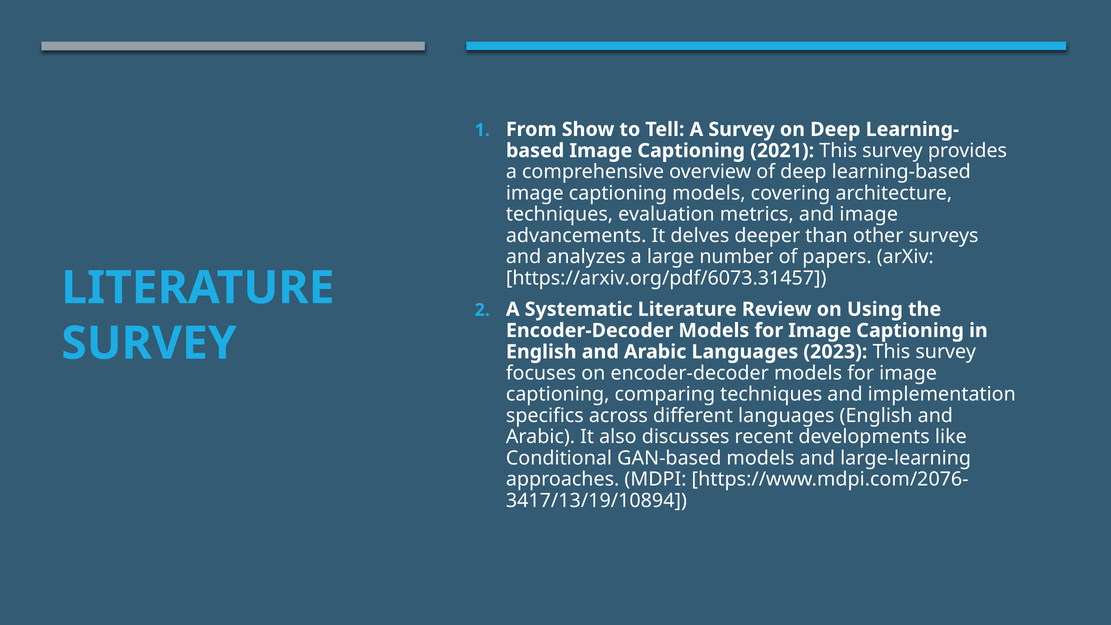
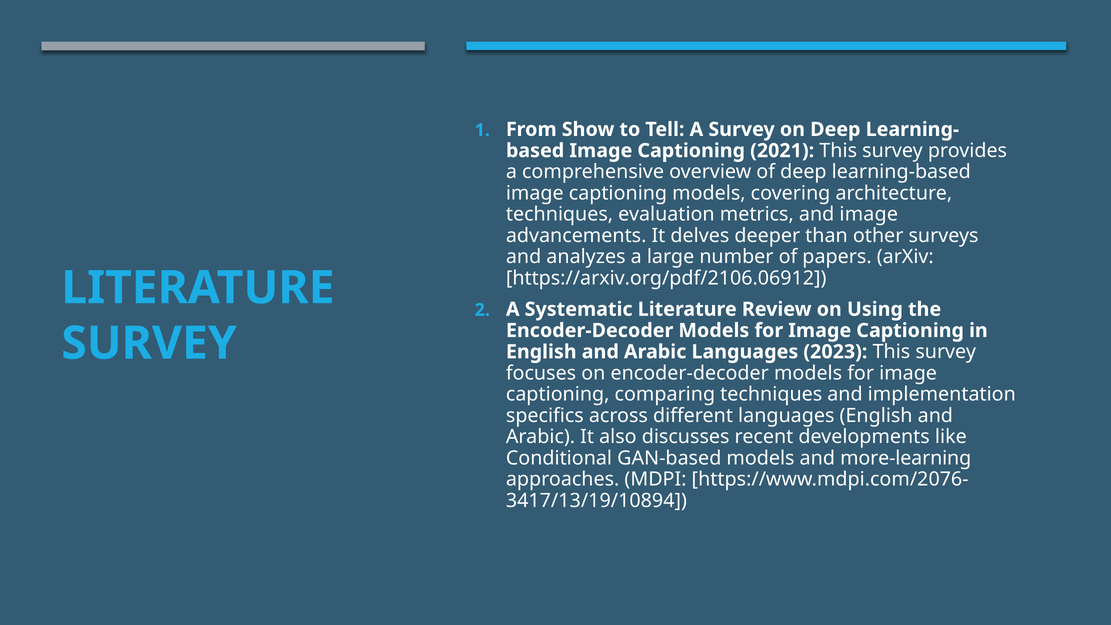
https://arxiv.org/pdf/6073.31457: https://arxiv.org/pdf/6073.31457 -> https://arxiv.org/pdf/2106.06912
large-learning: large-learning -> more-learning
